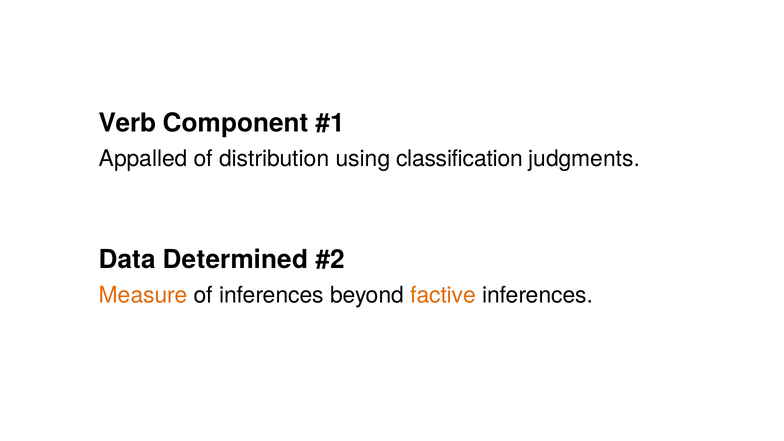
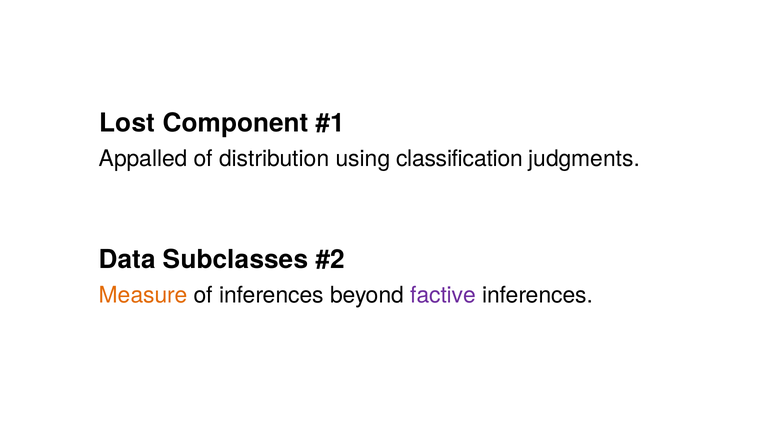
Verb: Verb -> Lost
Determined: Determined -> Subclasses
factive colour: orange -> purple
